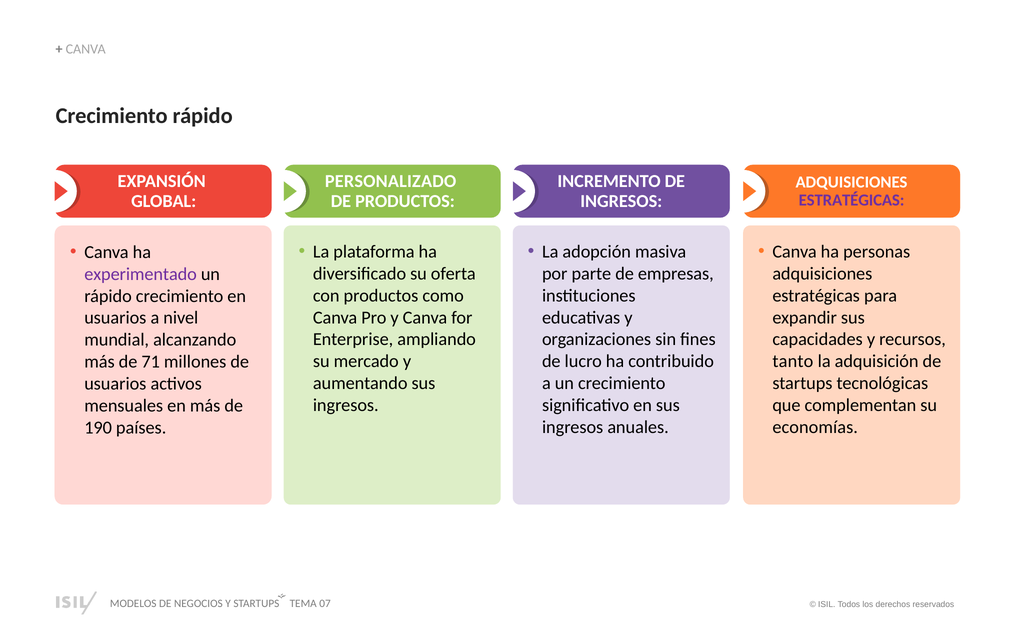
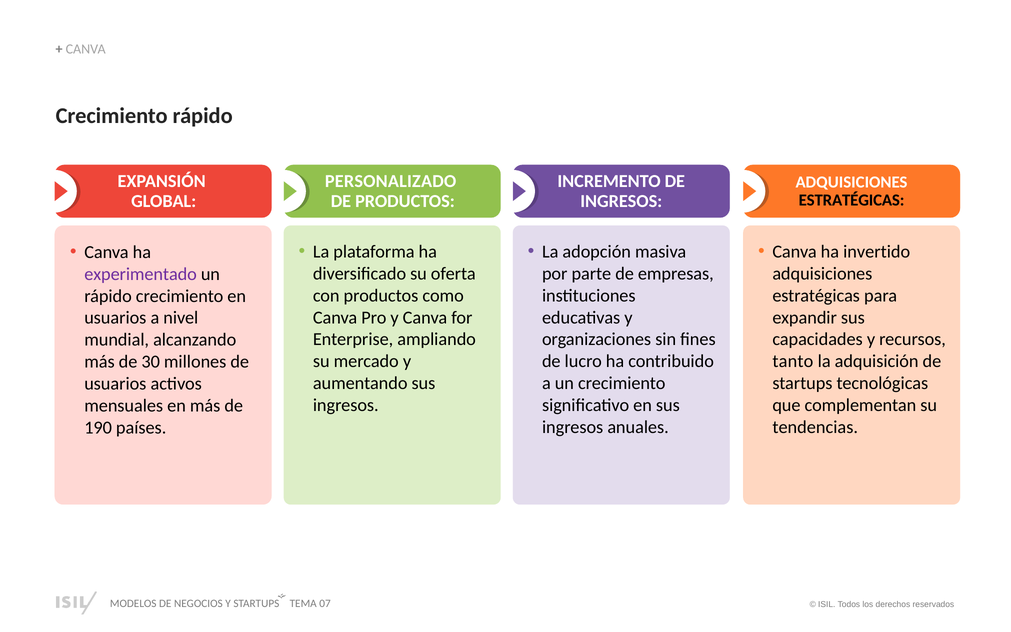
ESTRATÉGICAS at (852, 200) colour: purple -> black
personas: personas -> invertido
71: 71 -> 30
economías: economías -> tendencias
